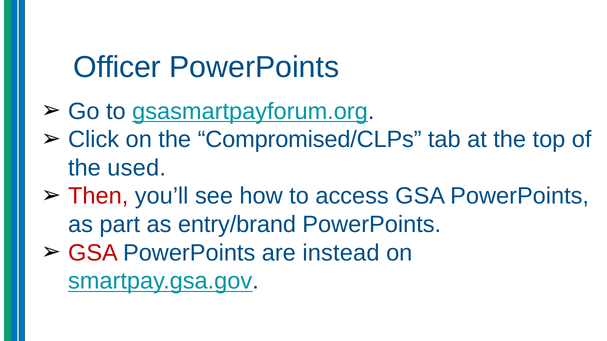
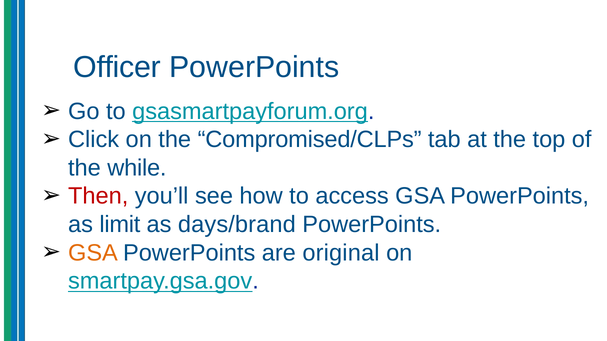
used: used -> while
part: part -> limit
entry/brand: entry/brand -> days/brand
GSA at (93, 253) colour: red -> orange
instead: instead -> original
